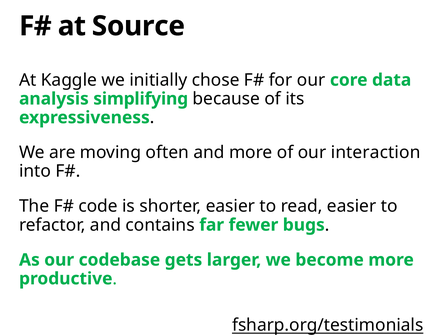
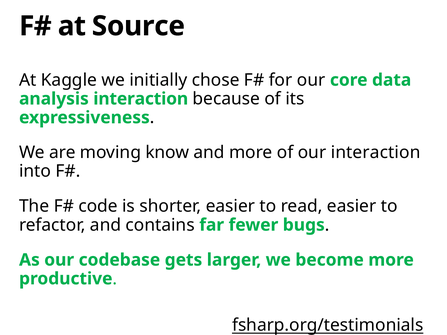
analysis simplifying: simplifying -> interaction
often: often -> know
